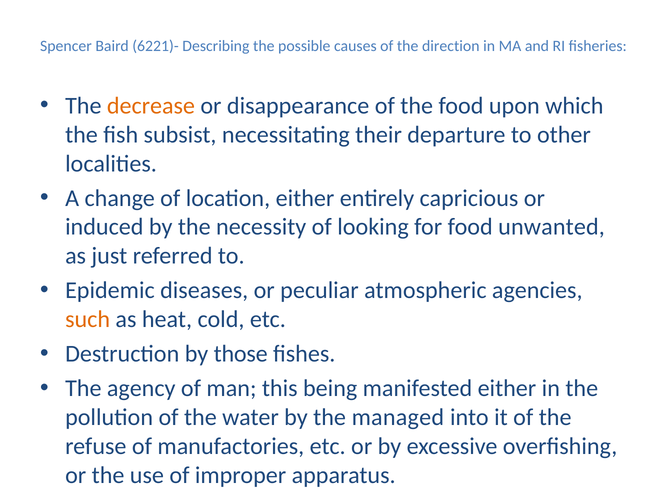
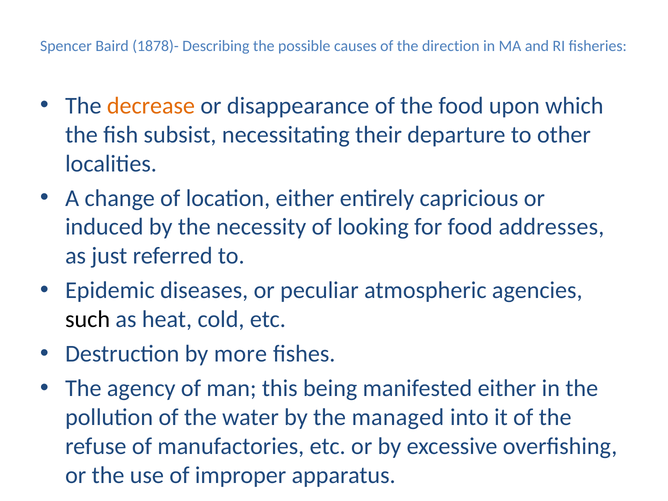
6221)-: 6221)- -> 1878)-
unwanted: unwanted -> addresses
such colour: orange -> black
those: those -> more
